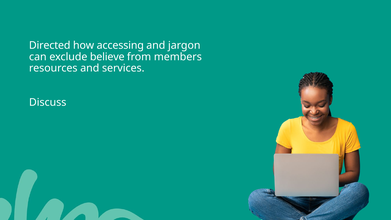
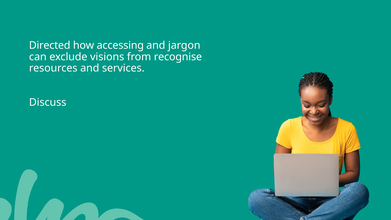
believe: believe -> visions
members: members -> recognise
